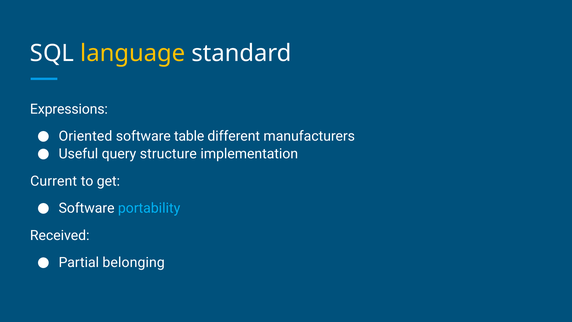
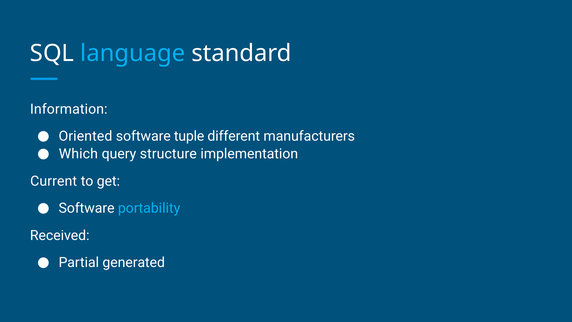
language colour: yellow -> light blue
Expressions: Expressions -> Information
table: table -> tuple
Useful: Useful -> Which
belonging: belonging -> generated
